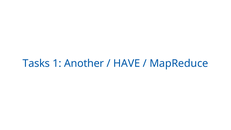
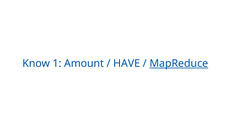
Tasks: Tasks -> Know
Another: Another -> Amount
MapReduce underline: none -> present
